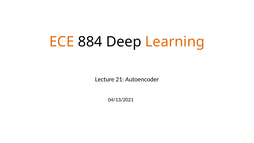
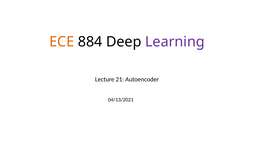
Learning colour: orange -> purple
